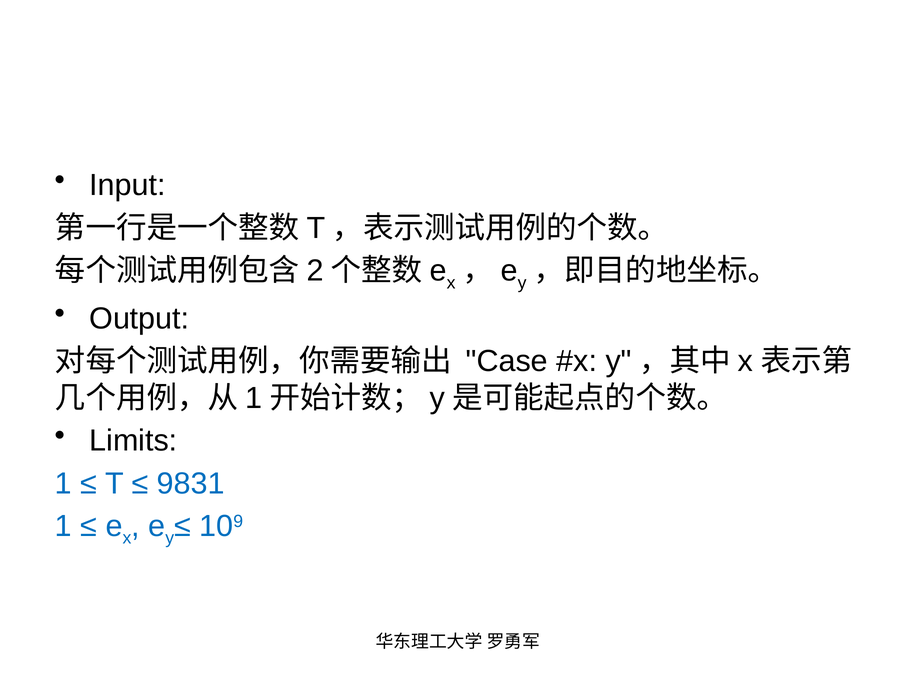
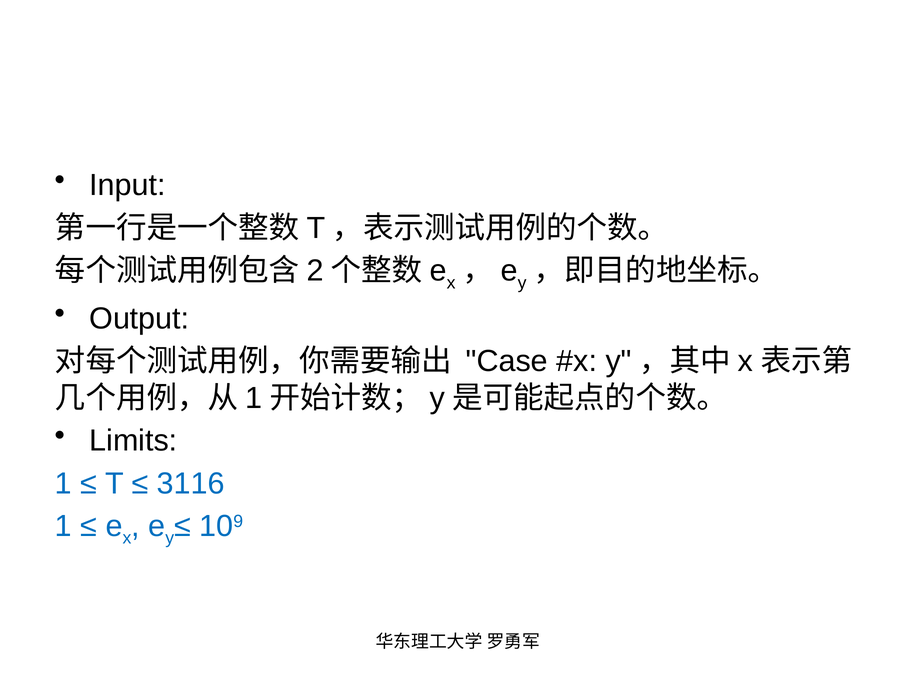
9831: 9831 -> 3116
